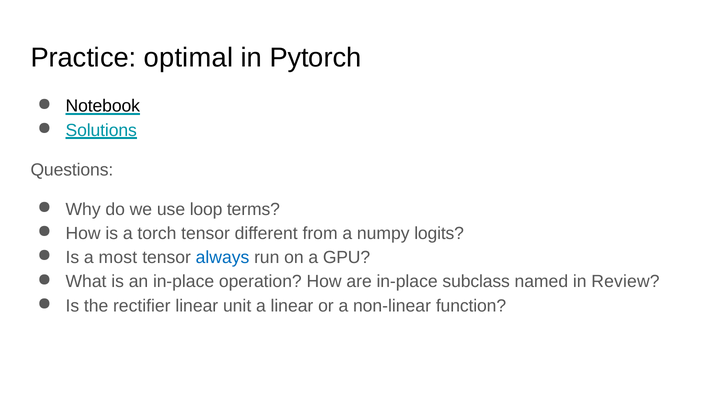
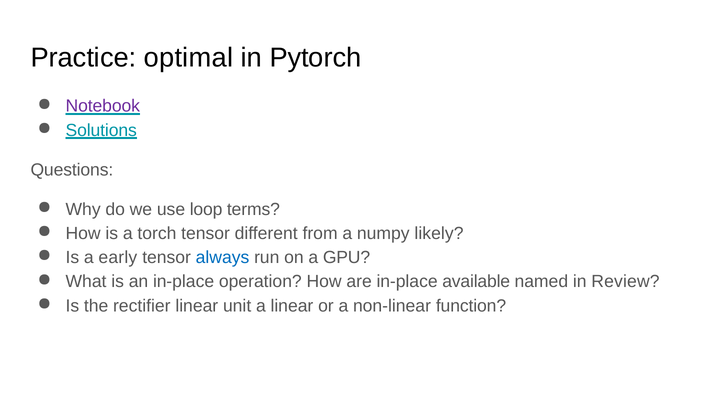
Notebook colour: black -> purple
logits: logits -> likely
most: most -> early
subclass: subclass -> available
